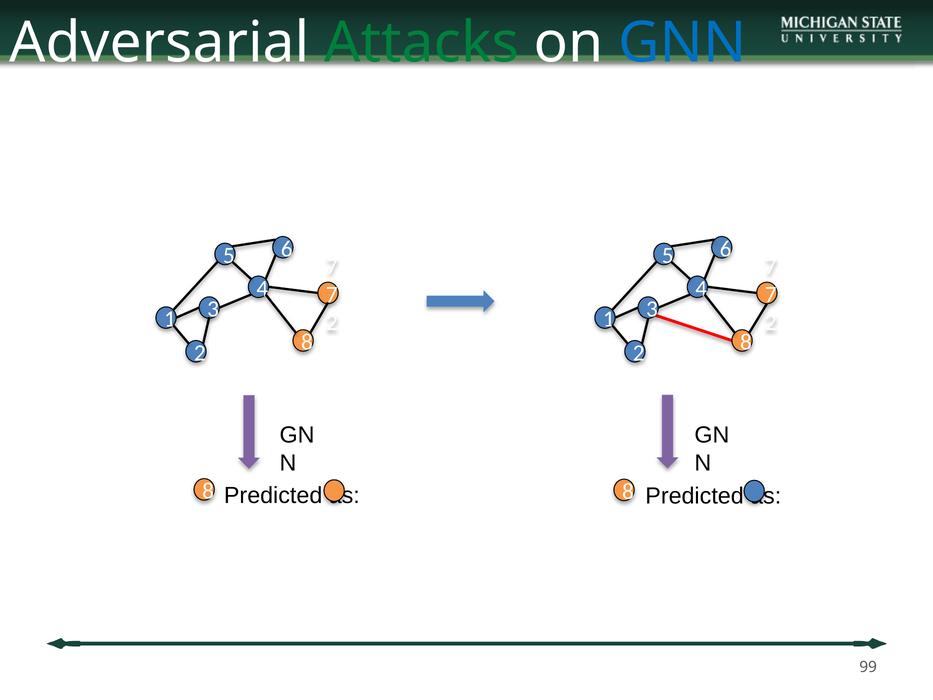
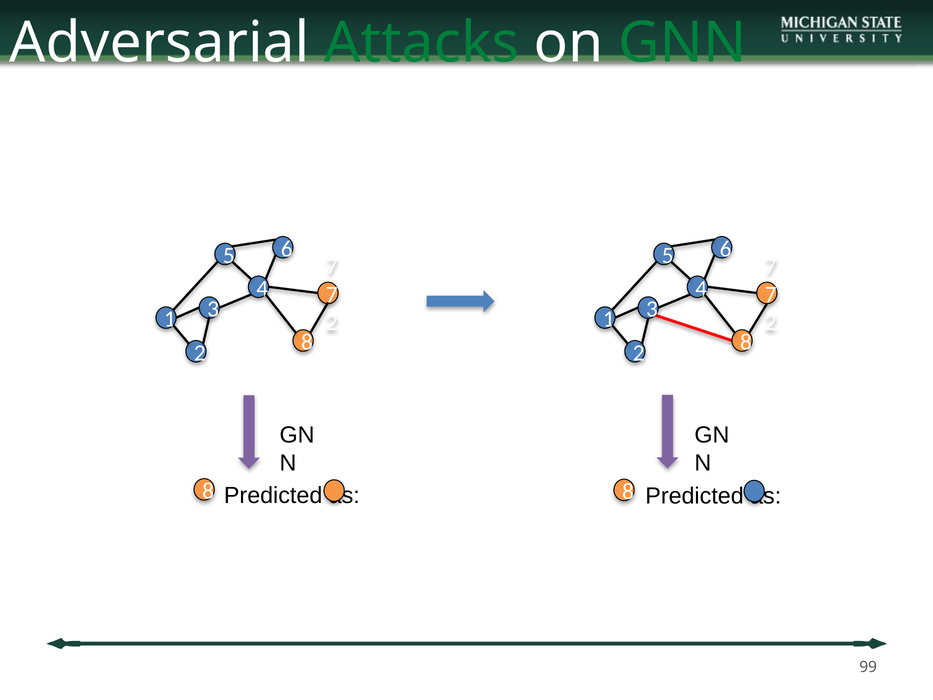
GNN colour: blue -> green
